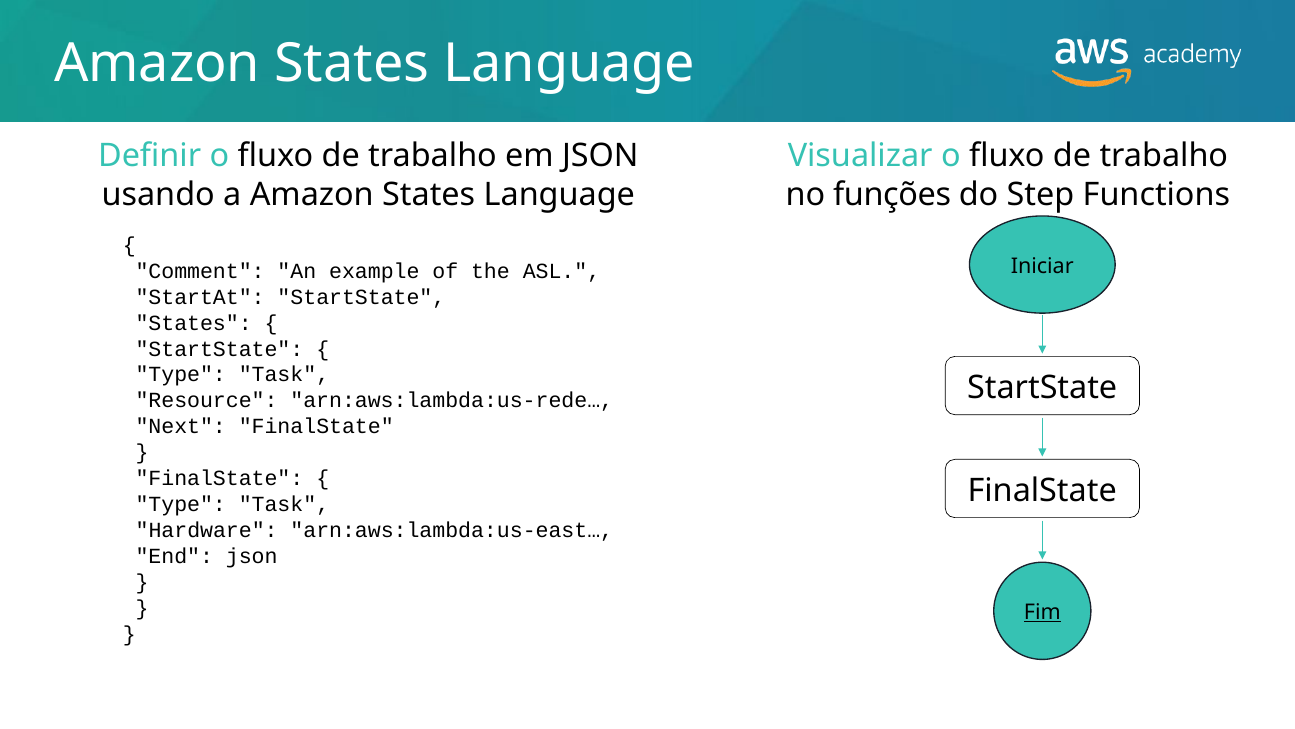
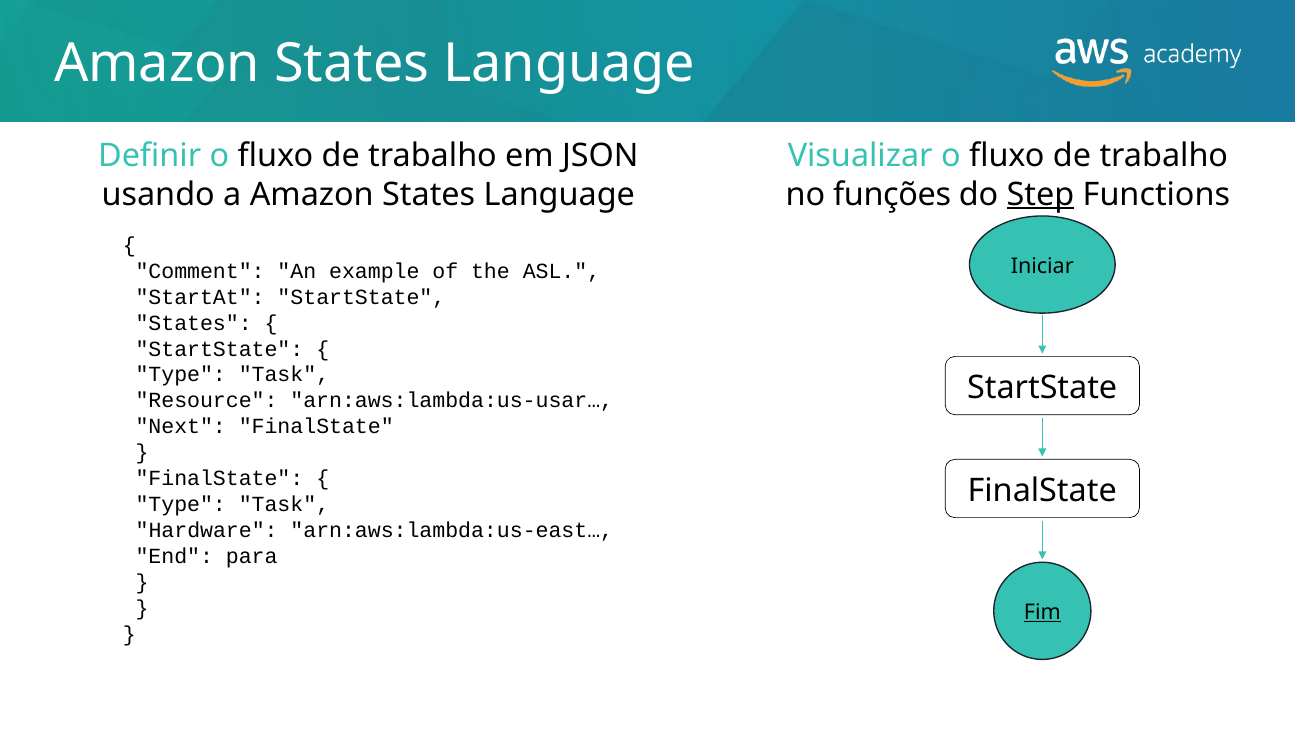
Step underline: none -> present
arn:aws:lambda:us-rede…: arn:aws:lambda:us-rede… -> arn:aws:lambda:us-usar…
End json: json -> para
